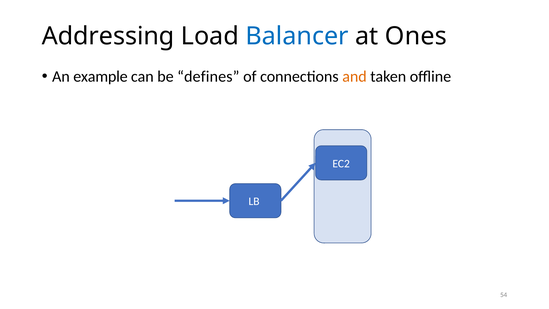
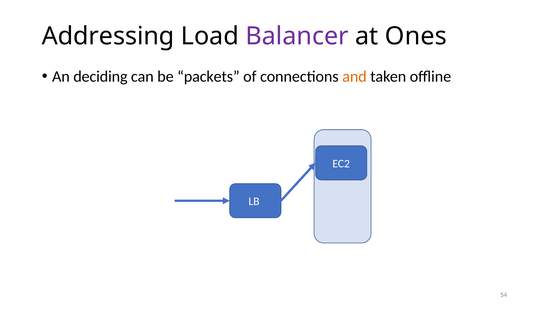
Balancer colour: blue -> purple
example: example -> deciding
defines: defines -> packets
